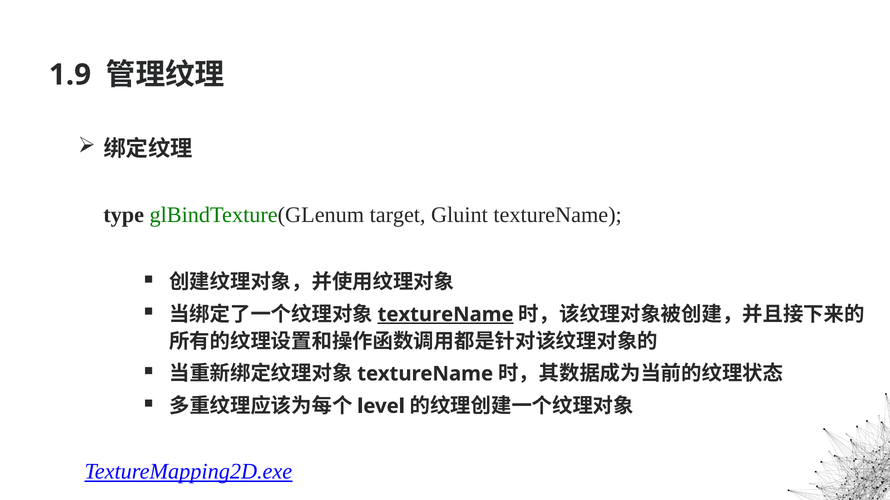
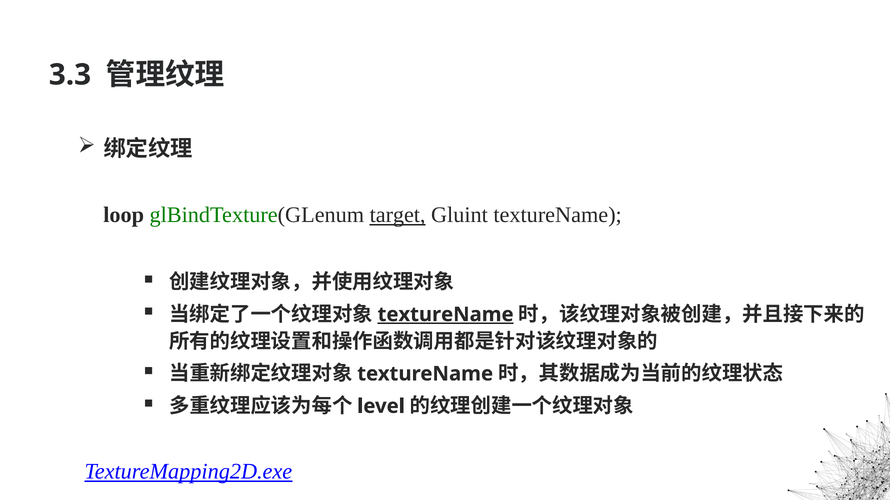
1.9: 1.9 -> 3.3
type: type -> loop
target underline: none -> present
